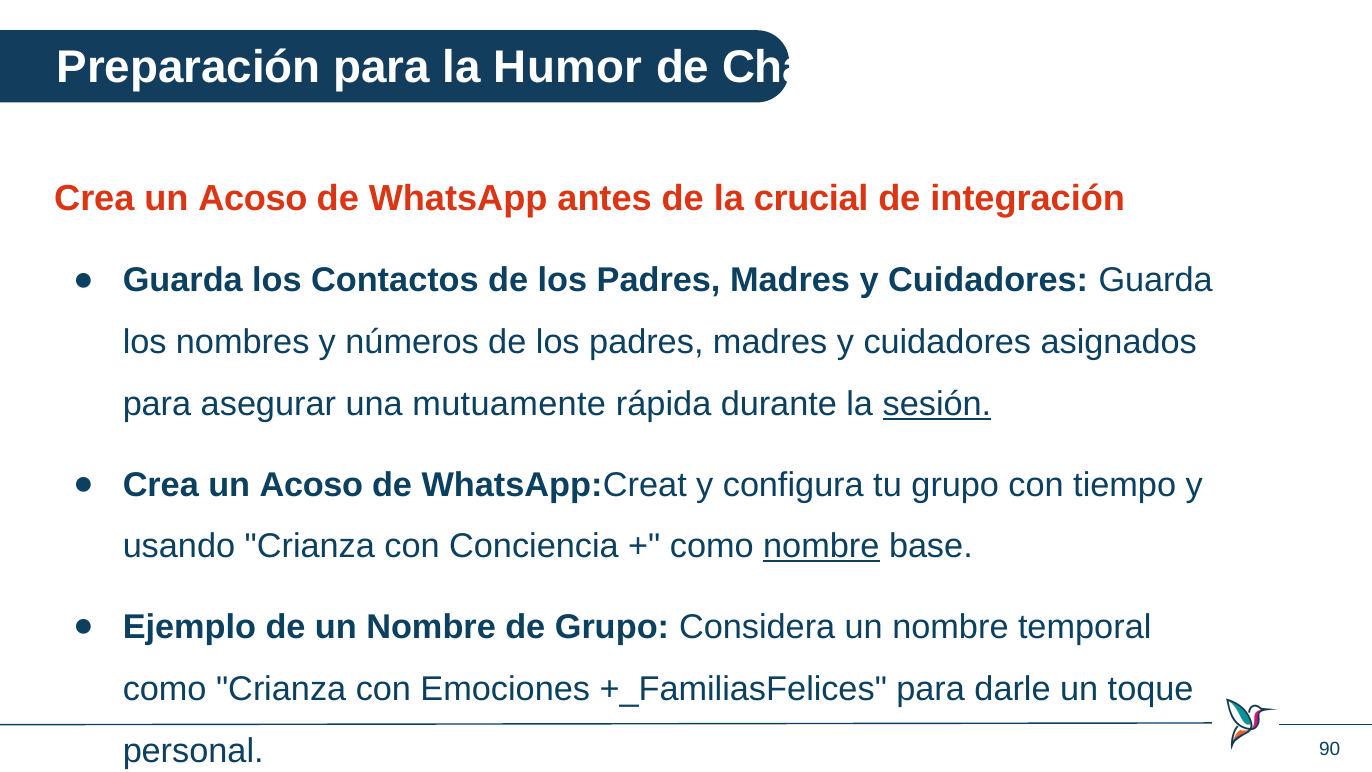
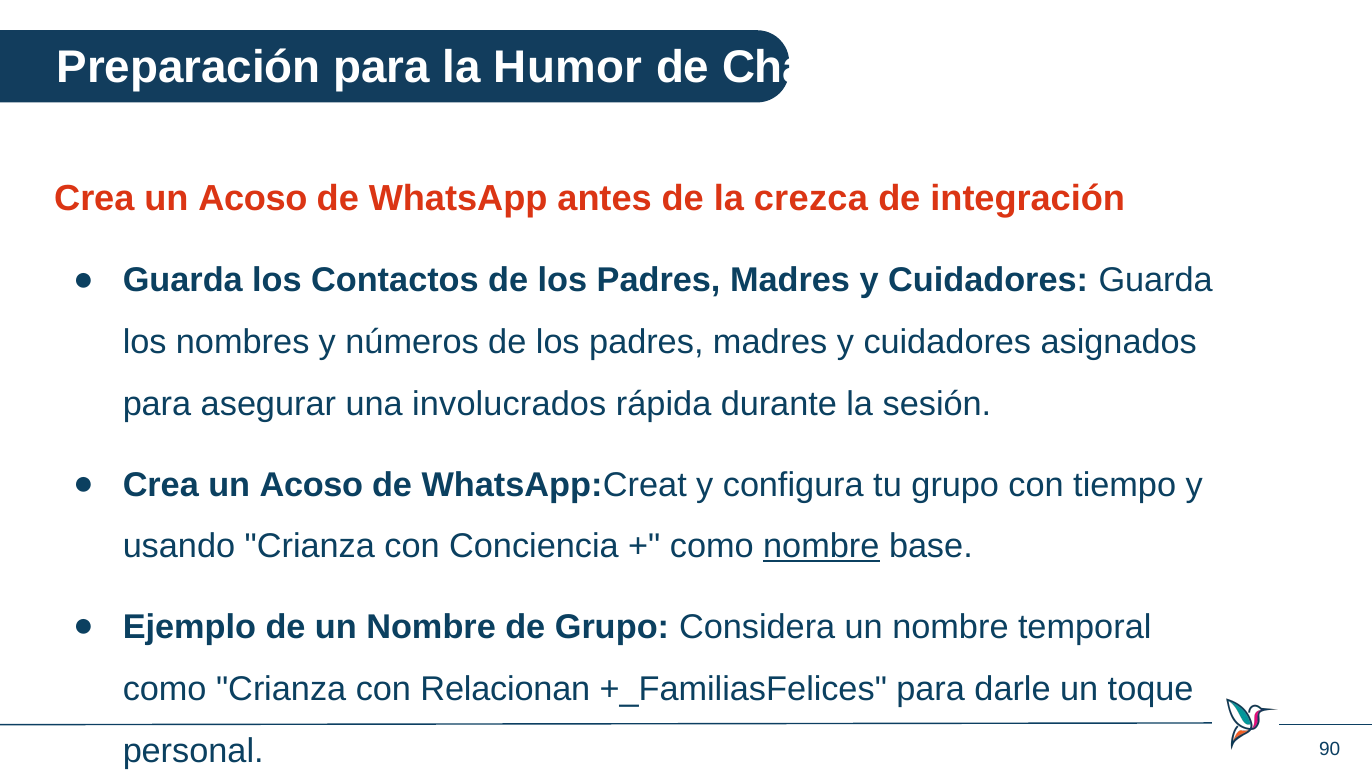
crucial: crucial -> crezca
mutuamente: mutuamente -> involucrados
sesión underline: present -> none
Emociones: Emociones -> Relacionan
